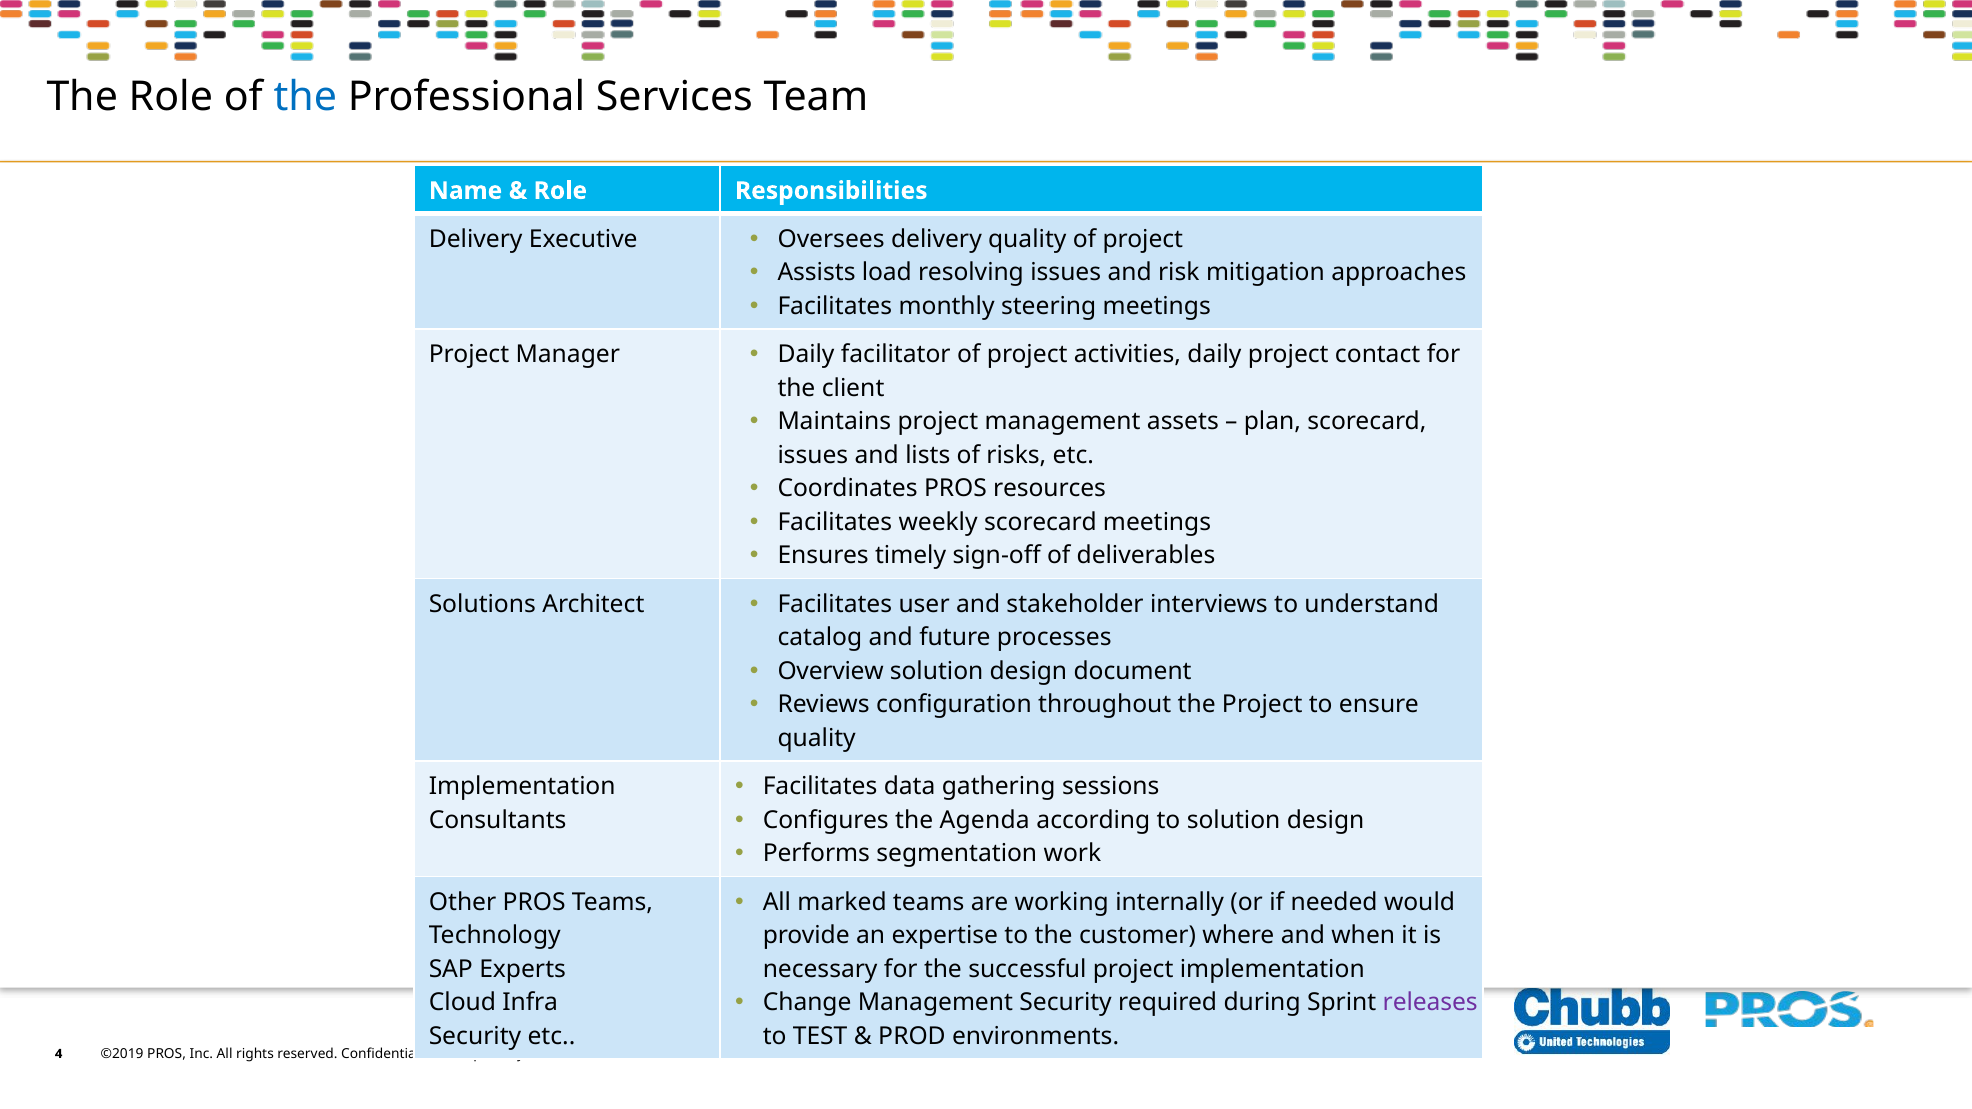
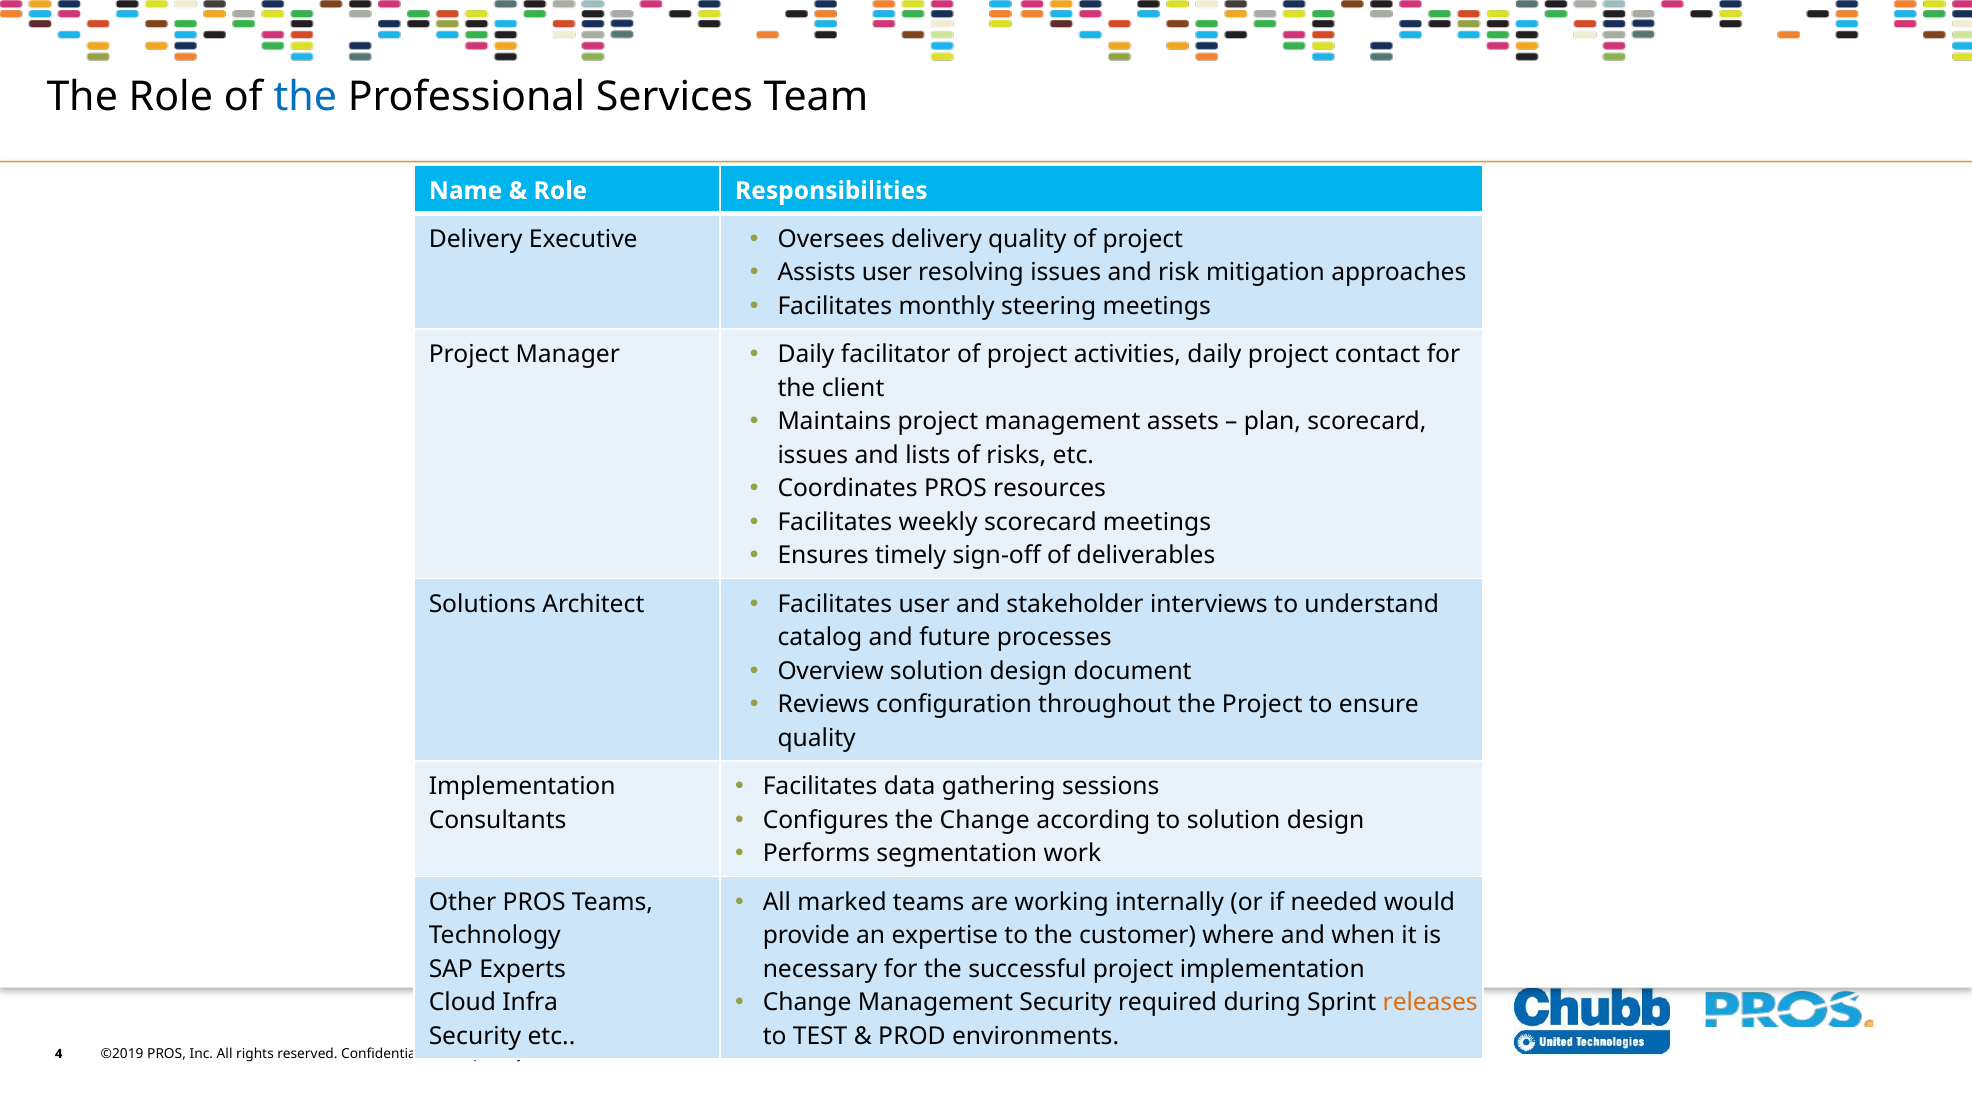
Assists load: load -> user
the Agenda: Agenda -> Change
releases colour: purple -> orange
